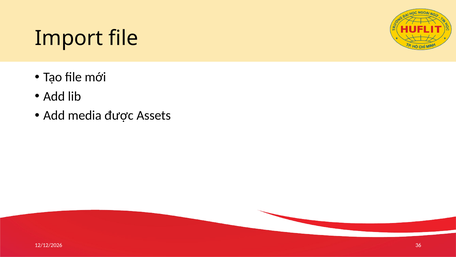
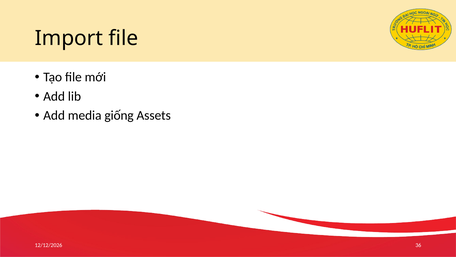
được: được -> giống
